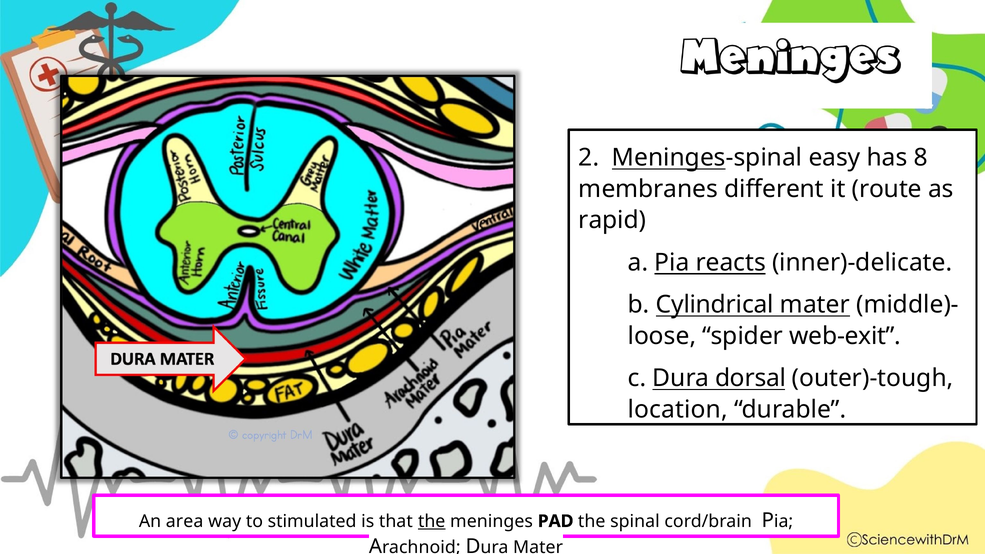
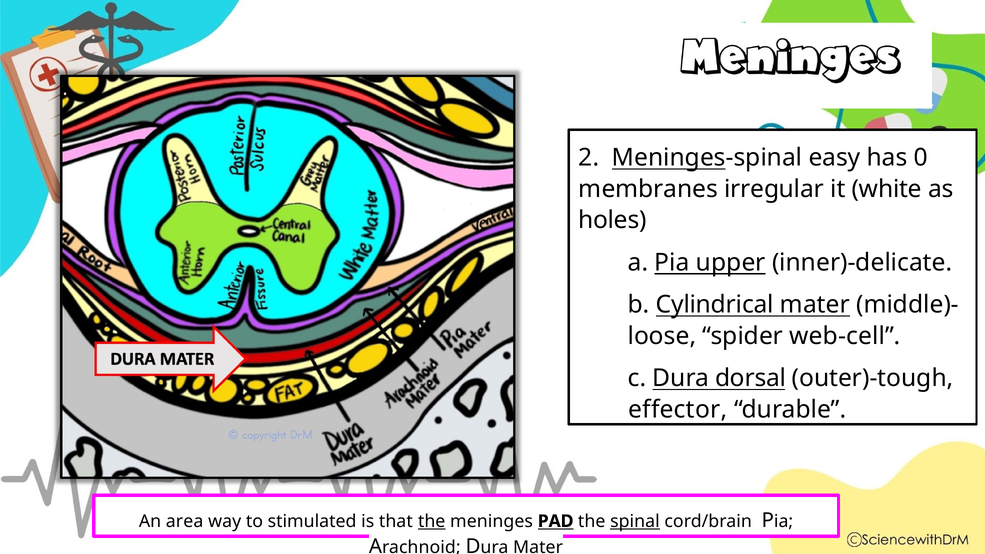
8: 8 -> 0
different: different -> irregular
route: route -> white
rapid: rapid -> holes
reacts: reacts -> upper
web-exit: web-exit -> web-cell
location: location -> effector
PAD underline: none -> present
spinal underline: none -> present
